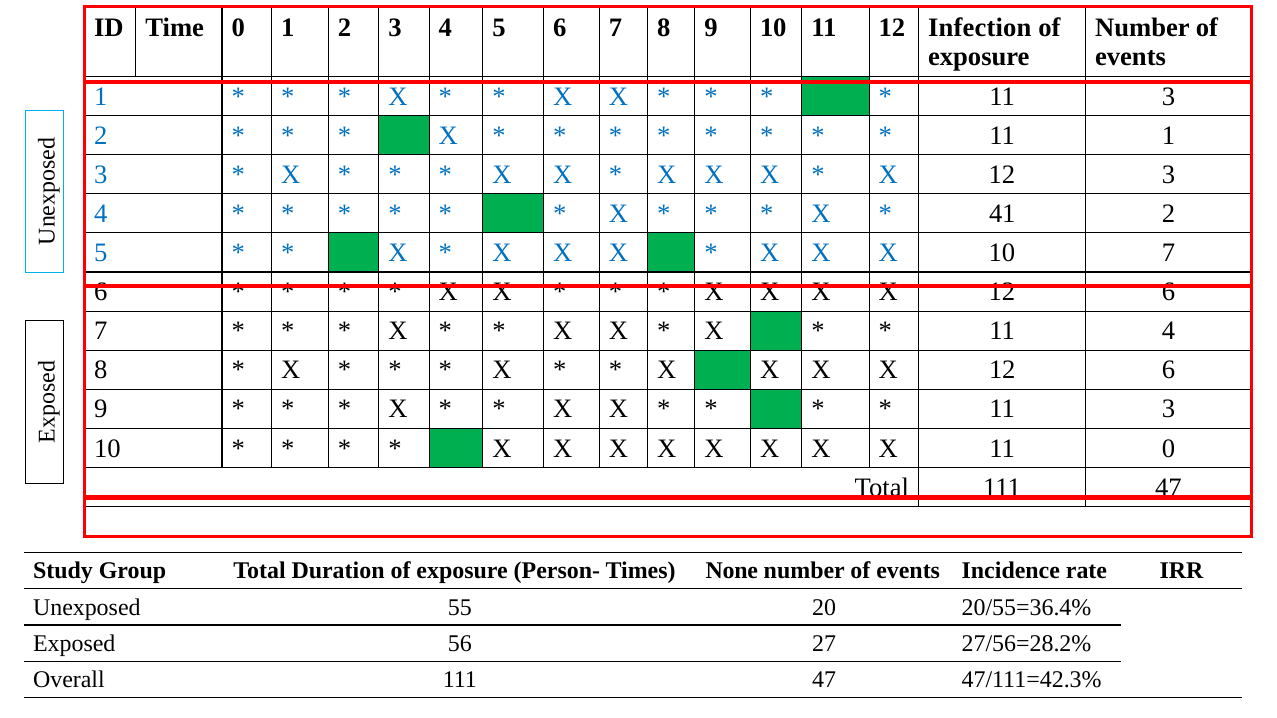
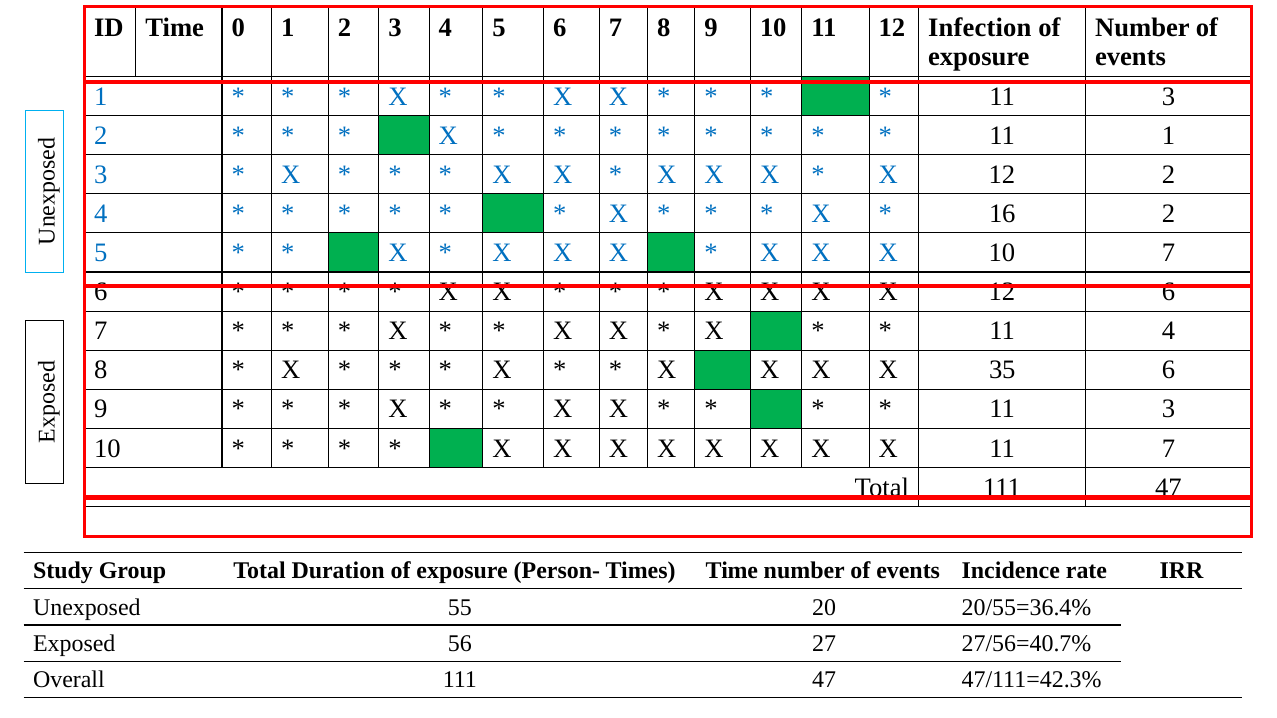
12 3: 3 -> 2
41: 41 -> 16
12 at (1002, 370): 12 -> 35
11 0: 0 -> 7
Times None: None -> Time
27/56=28.2%: 27/56=28.2% -> 27/56=40.7%
